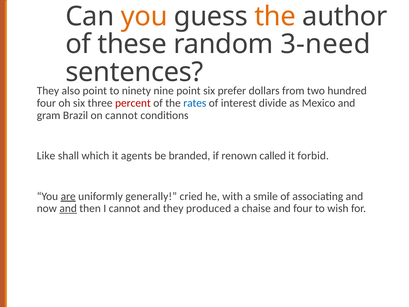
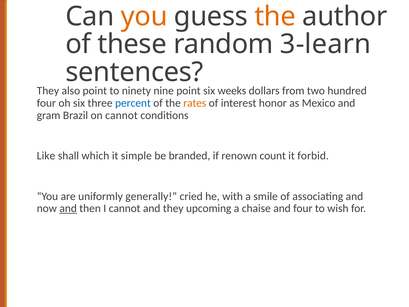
3-need: 3-need -> 3-learn
prefer: prefer -> weeks
percent colour: red -> blue
rates colour: blue -> orange
divide: divide -> honor
agents: agents -> simple
called: called -> count
are underline: present -> none
produced: produced -> upcoming
